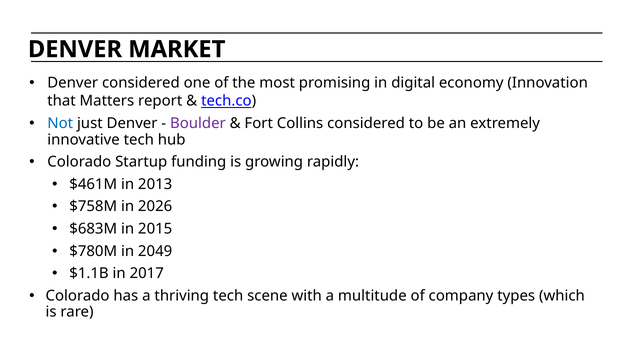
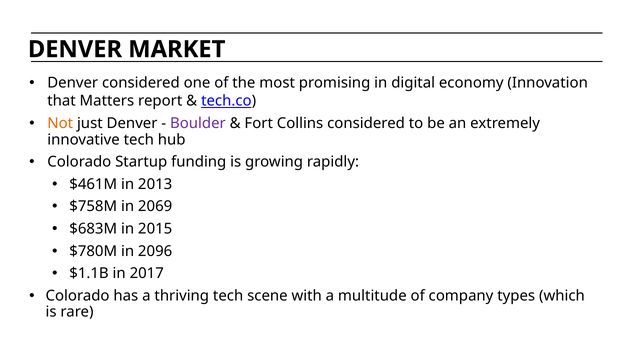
Not colour: blue -> orange
2026: 2026 -> 2069
2049: 2049 -> 2096
